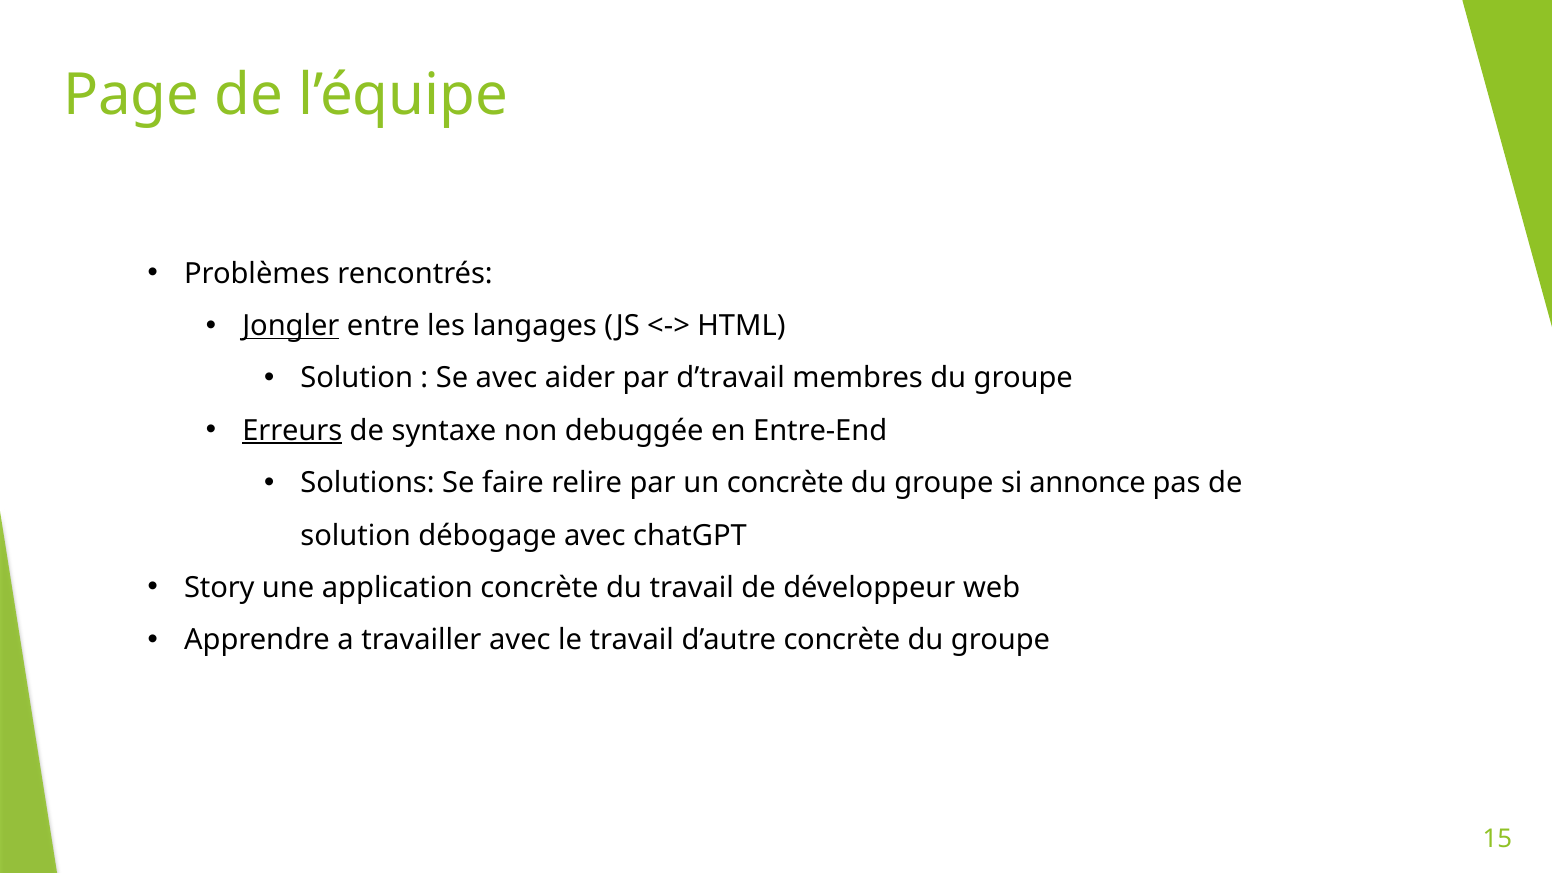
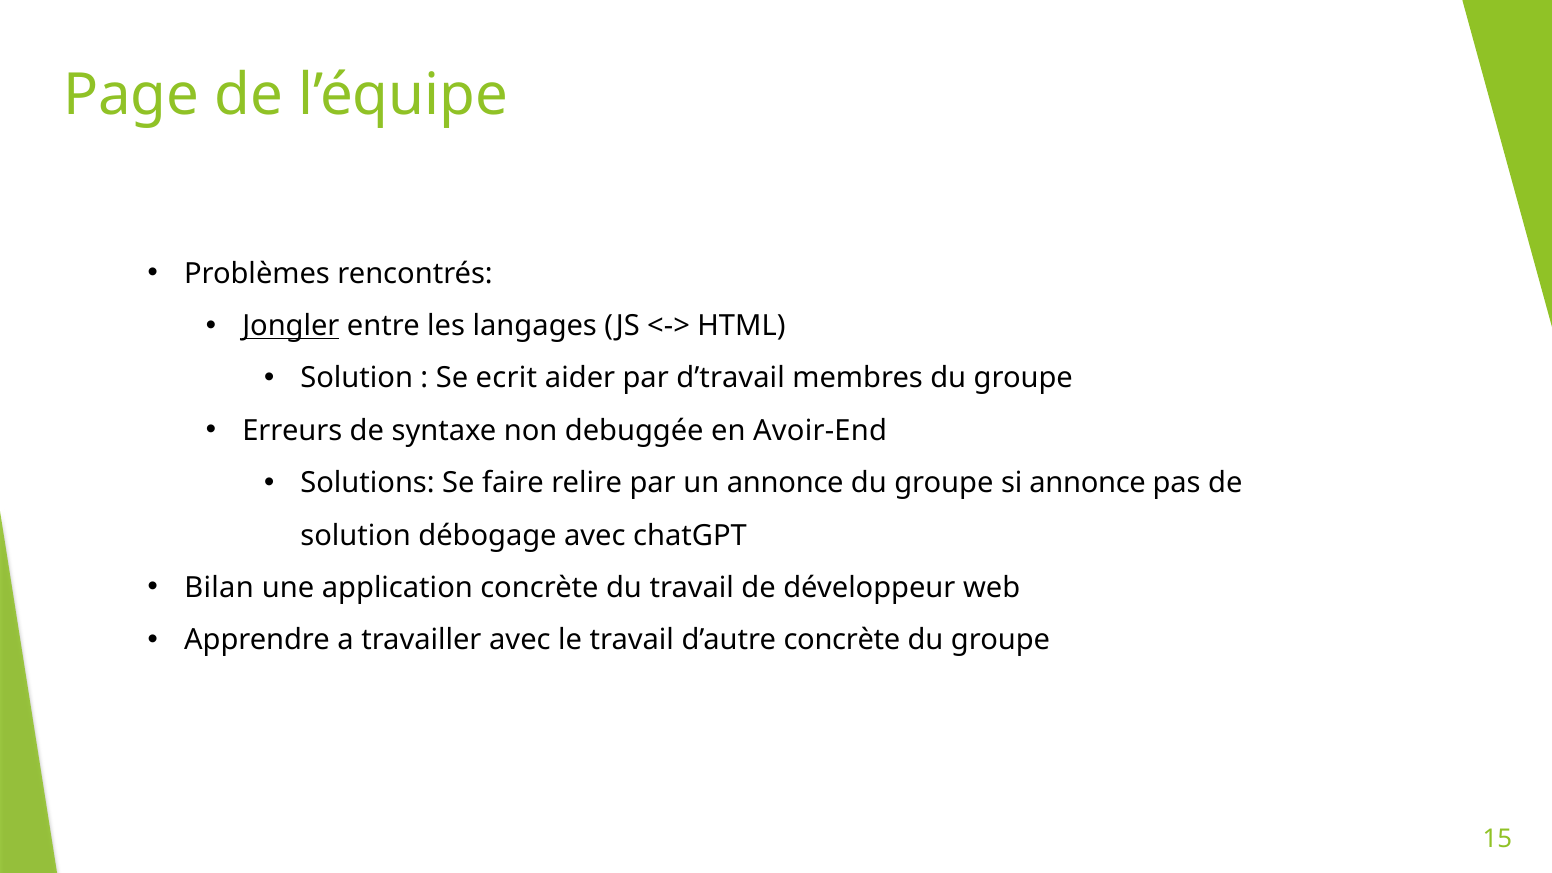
Se avec: avec -> ecrit
Erreurs underline: present -> none
Entre-End: Entre-End -> Avoir-End
un concrète: concrète -> annonce
Story: Story -> Bilan
